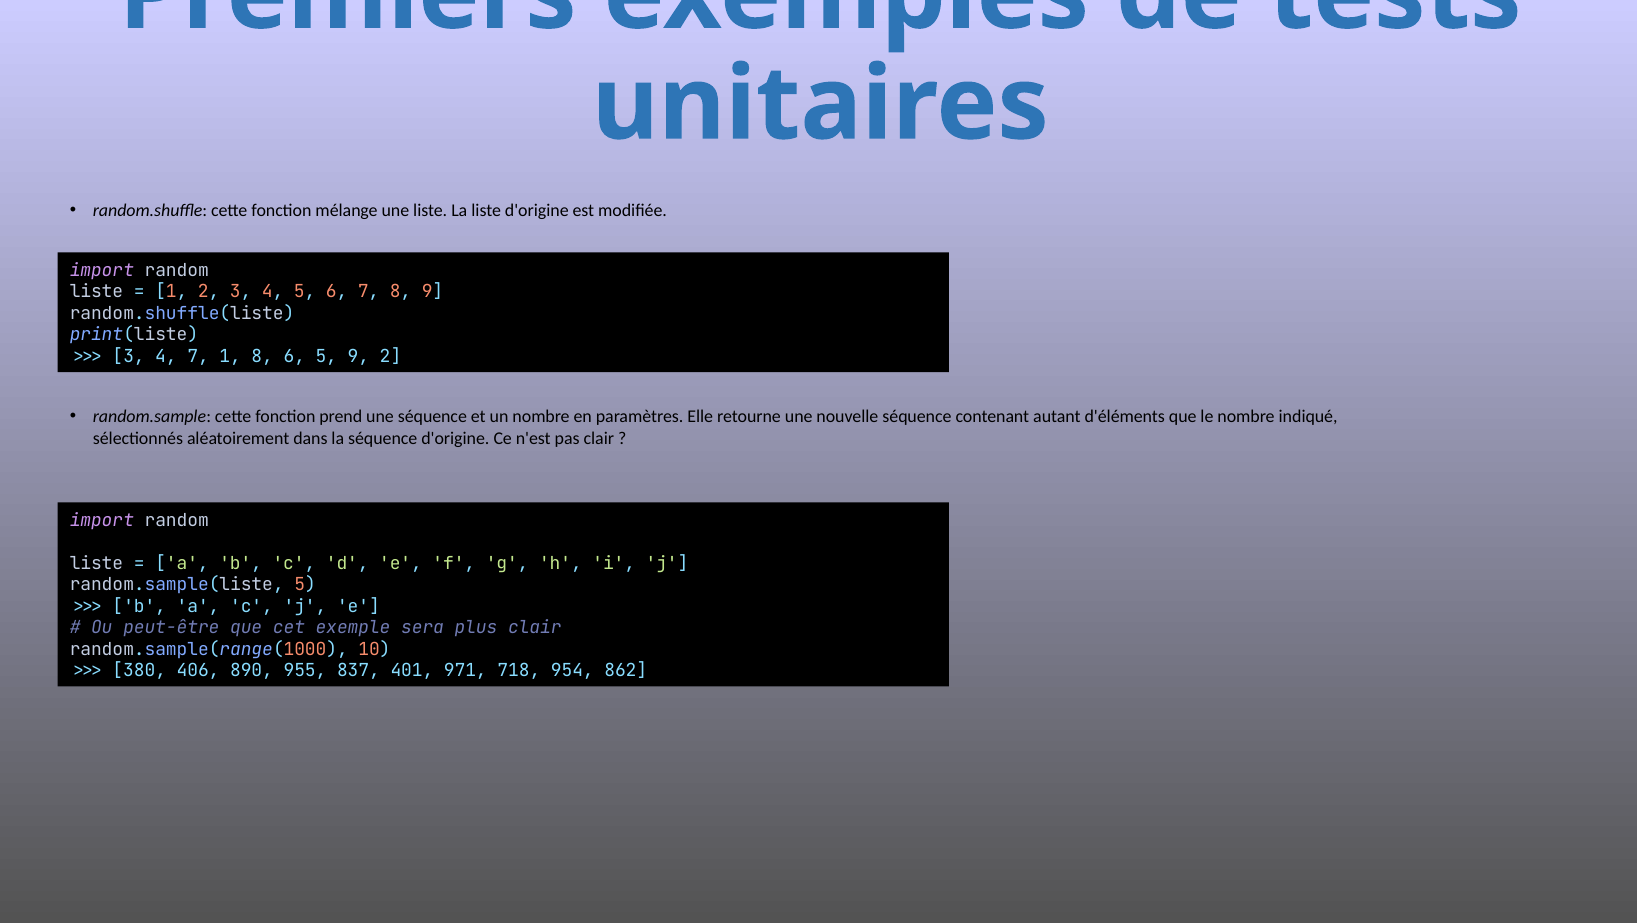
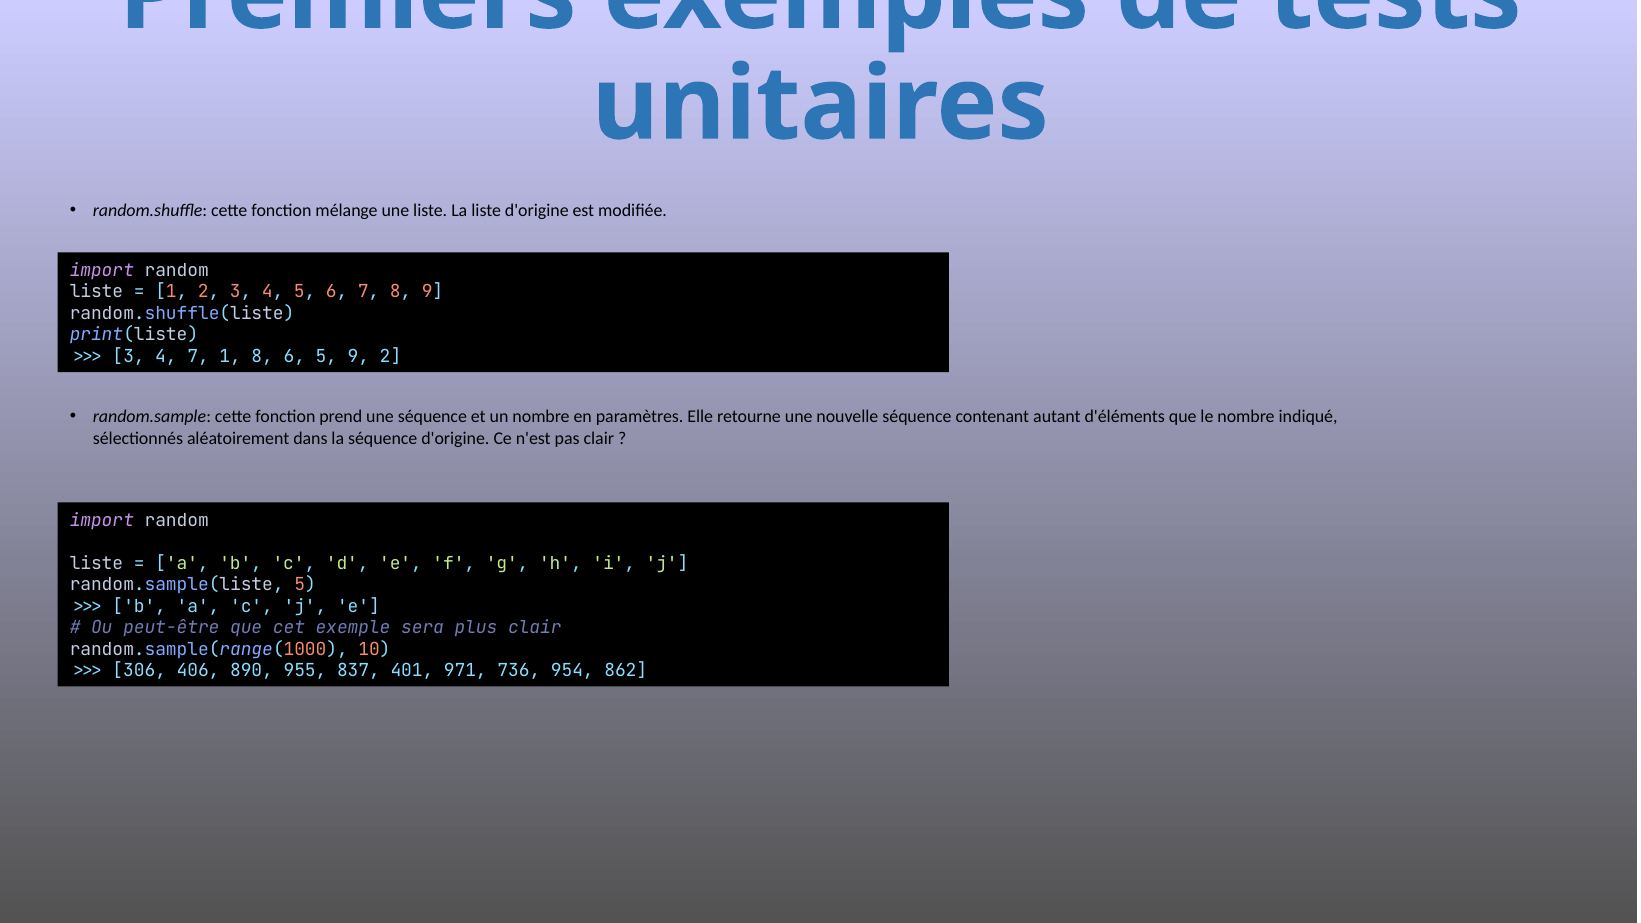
380: 380 -> 306
718: 718 -> 736
